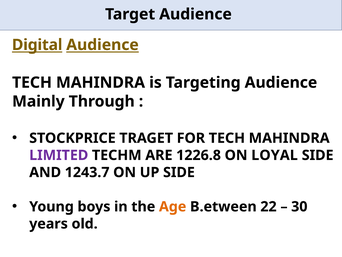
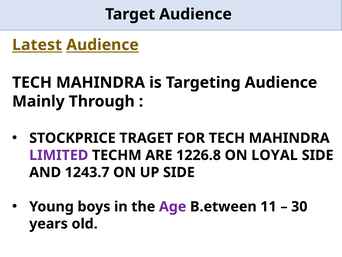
Digital: Digital -> Latest
Age colour: orange -> purple
22: 22 -> 11
